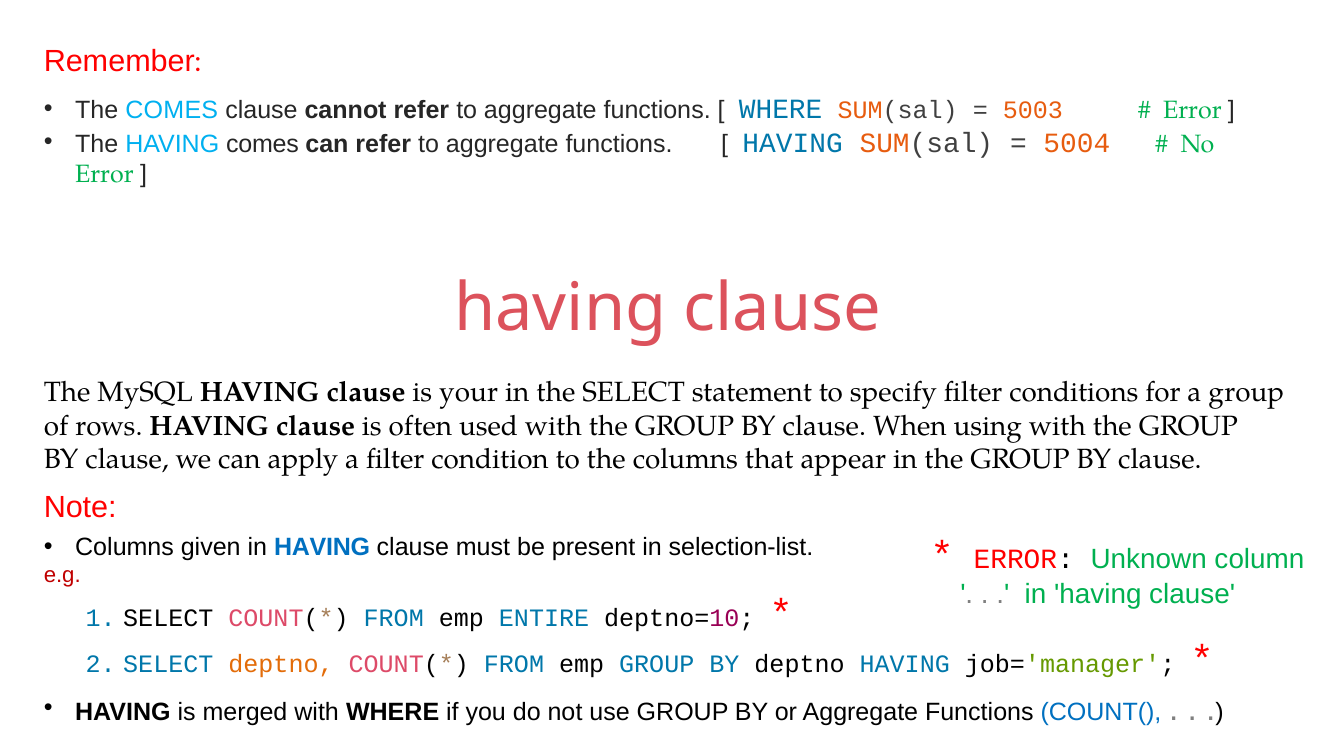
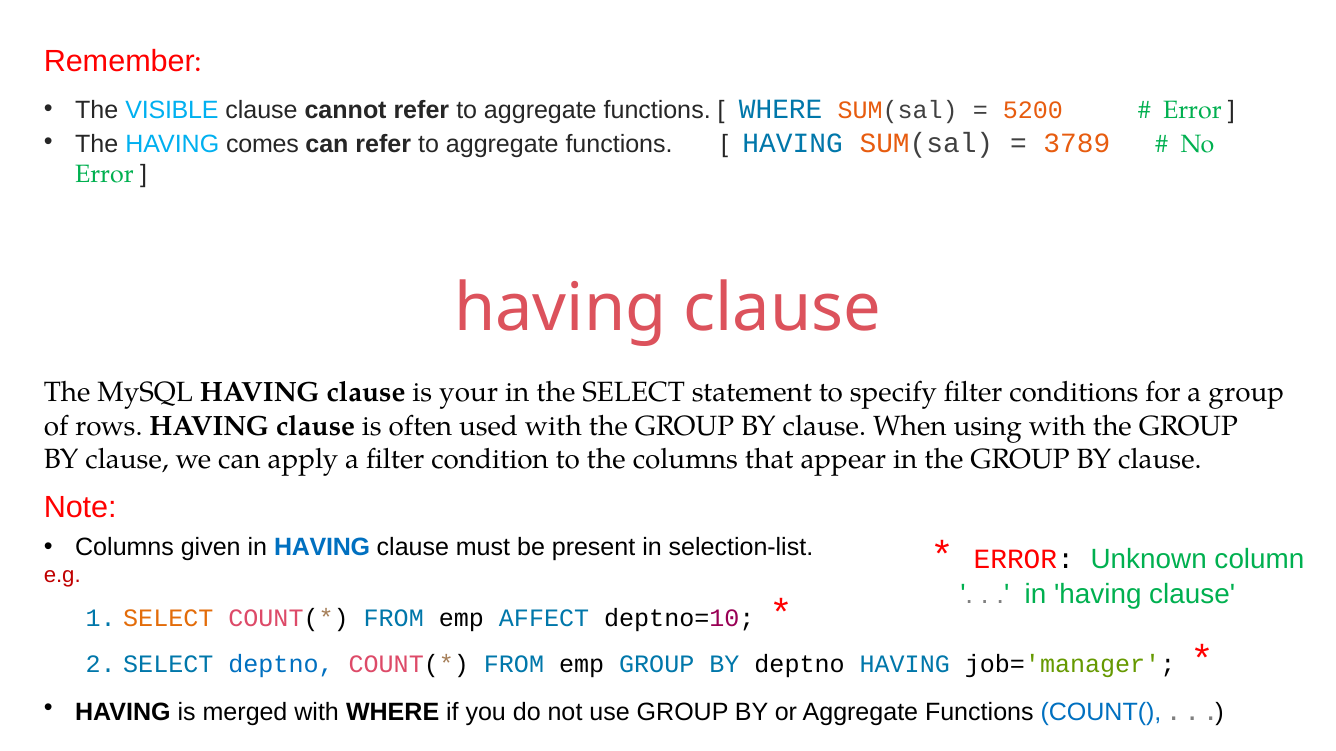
The COMES: COMES -> VISIBLE
5003: 5003 -> 5200
5004: 5004 -> 3789
SELECT at (168, 618) colour: black -> orange
ENTIRE: ENTIRE -> AFFECT
deptno at (281, 665) colour: orange -> blue
